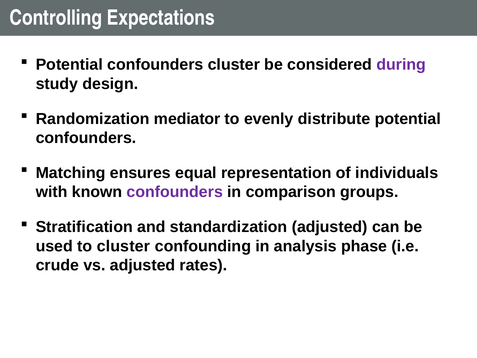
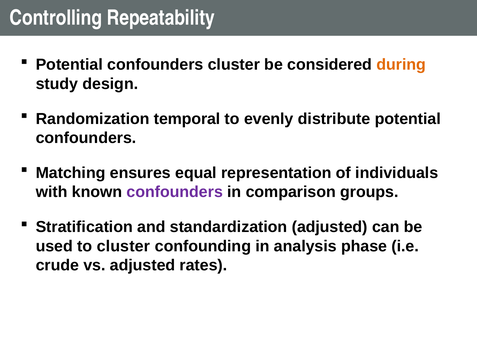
Expectations: Expectations -> Repeatability
during colour: purple -> orange
mediator: mediator -> temporal
